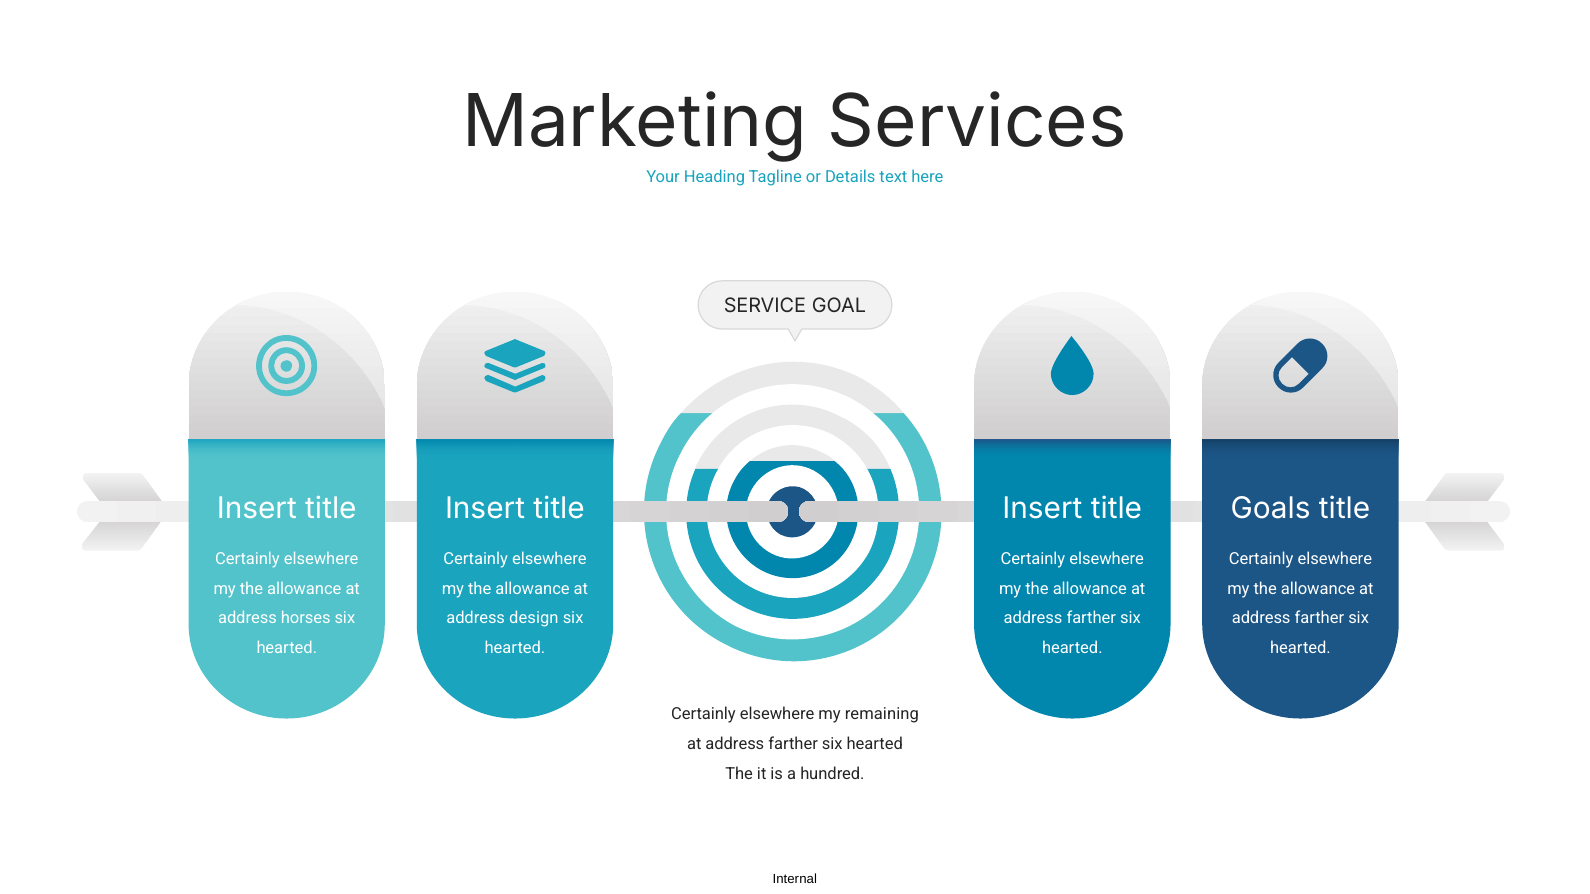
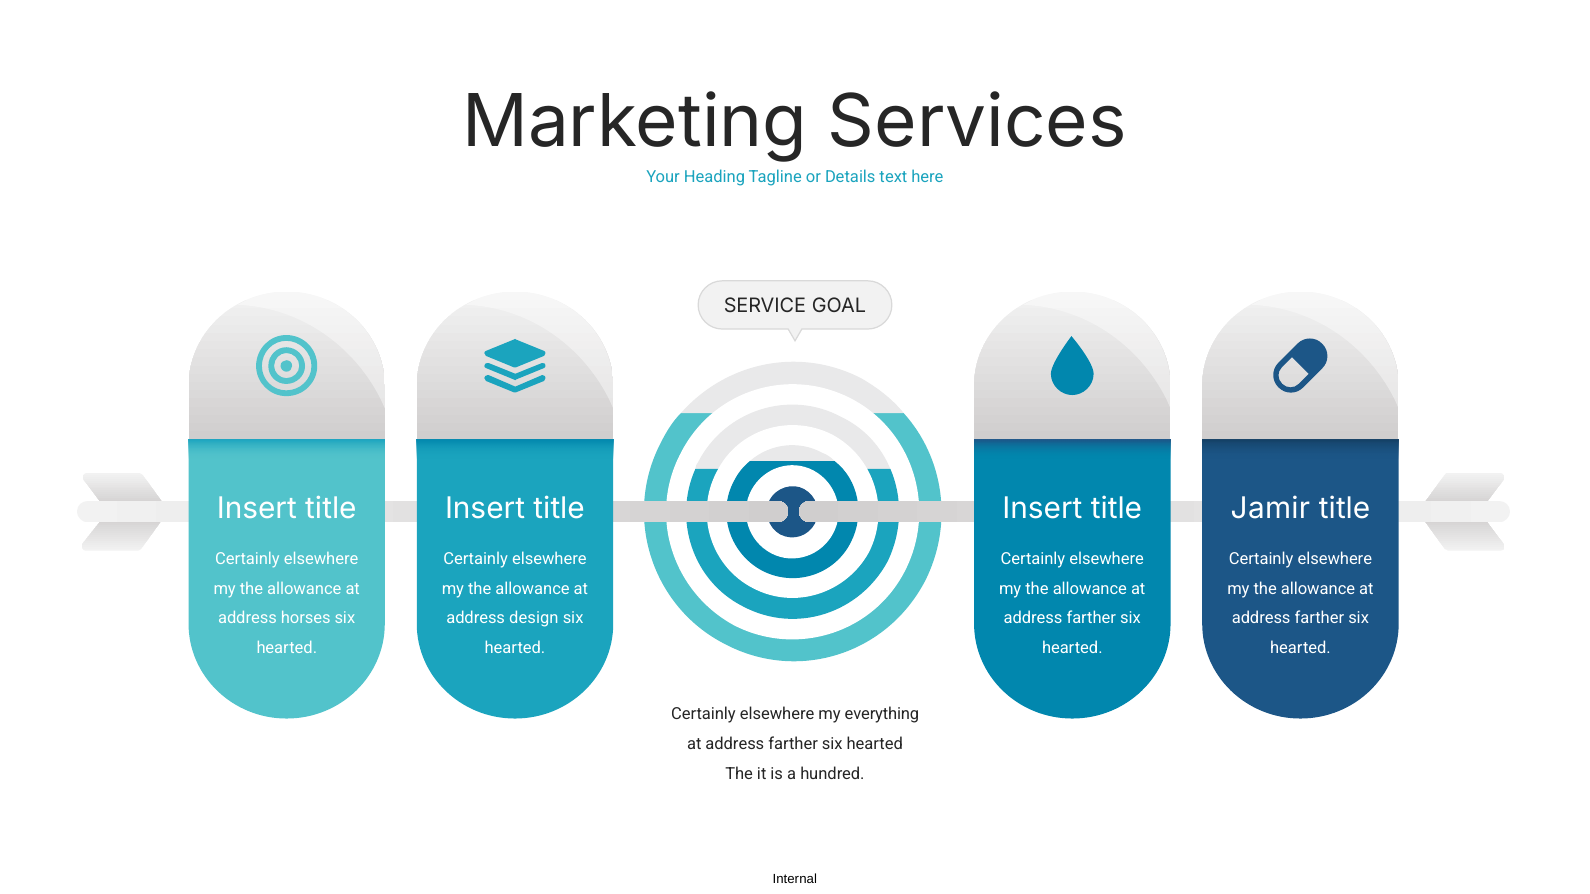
Goals: Goals -> Jamir
remaining: remaining -> everything
